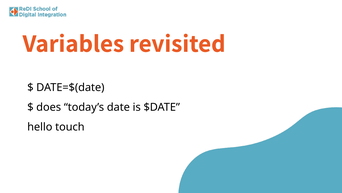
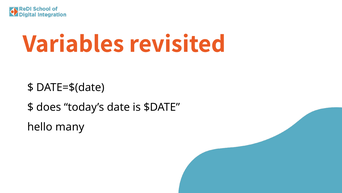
touch: touch -> many
